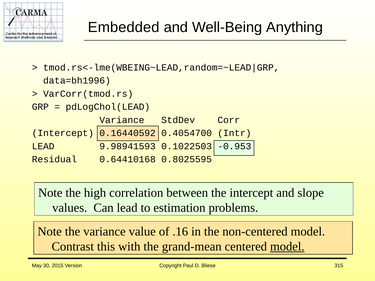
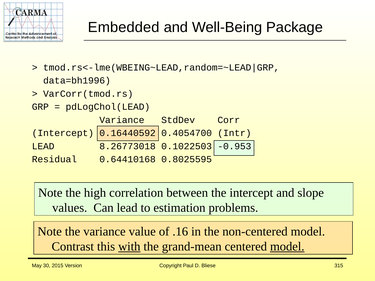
Anything: Anything -> Package
9.98941593: 9.98941593 -> 8.26773018
with underline: none -> present
